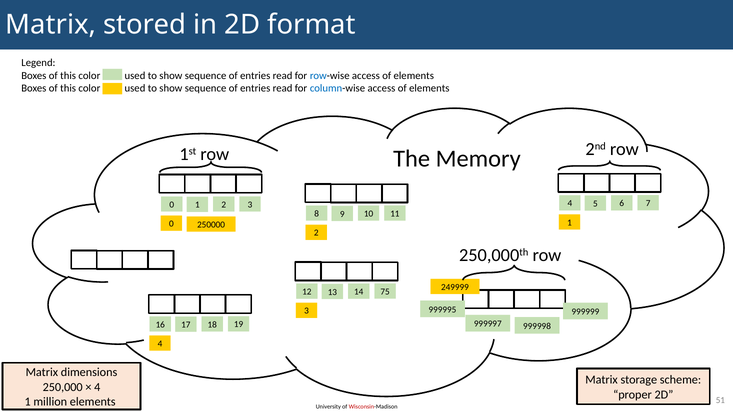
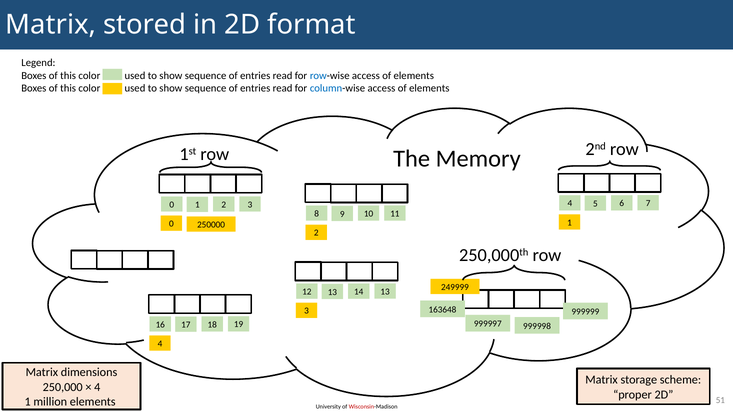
14 75: 75 -> 13
999995: 999995 -> 163648
